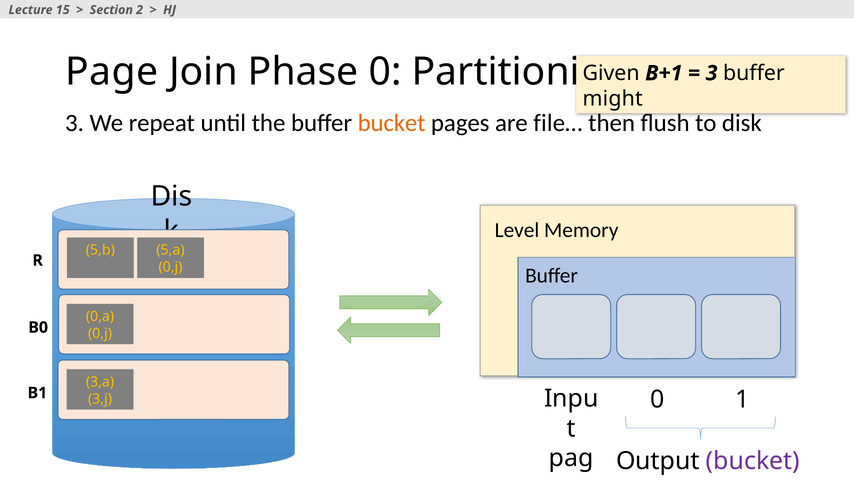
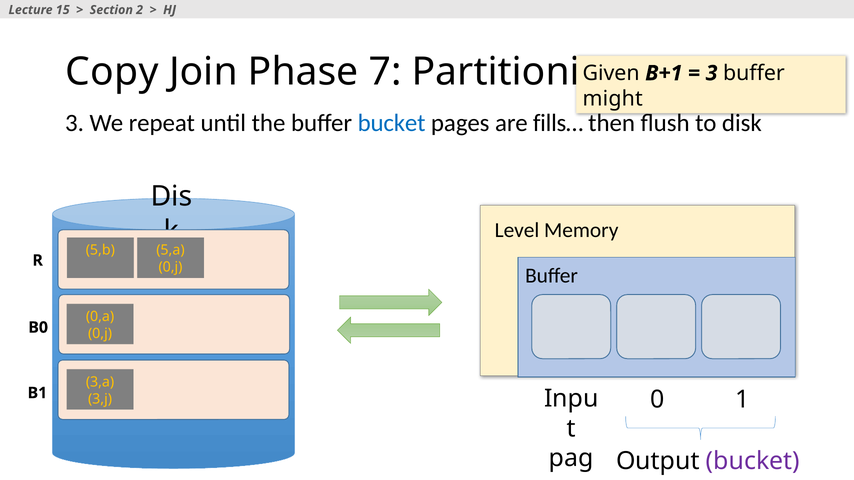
Page: Page -> Copy
Phase 0: 0 -> 7
bucket at (392, 123) colour: orange -> blue
file…: file… -> fills…
